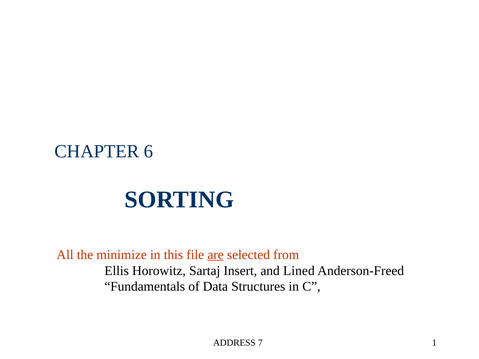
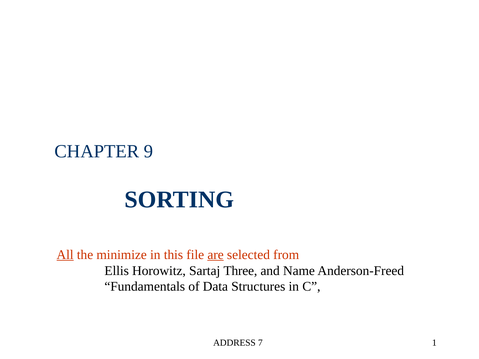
6: 6 -> 9
All underline: none -> present
Insert: Insert -> Three
Lined: Lined -> Name
